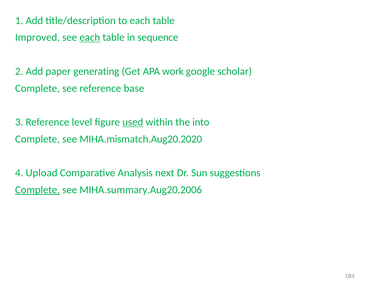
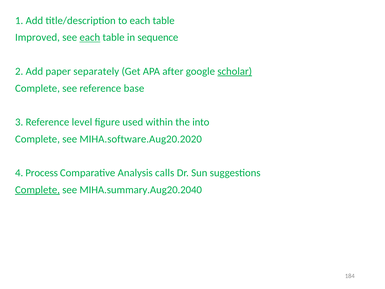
generating: generating -> separately
work: work -> after
scholar underline: none -> present
used underline: present -> none
MIHA.mismatch.Aug20.2020: MIHA.mismatch.Aug20.2020 -> MIHA.software.Aug20.2020
Upload: Upload -> Process
next: next -> calls
MIHA.summary.Aug20.2006: MIHA.summary.Aug20.2006 -> MIHA.summary.Aug20.2040
